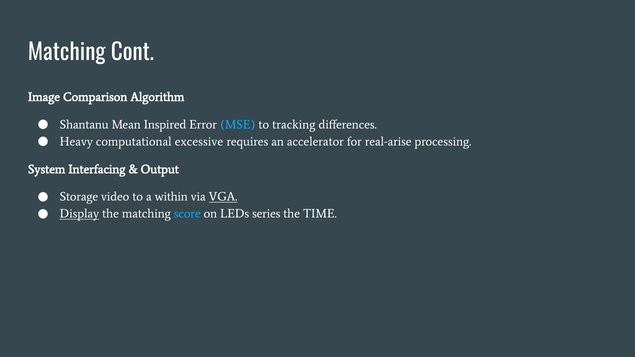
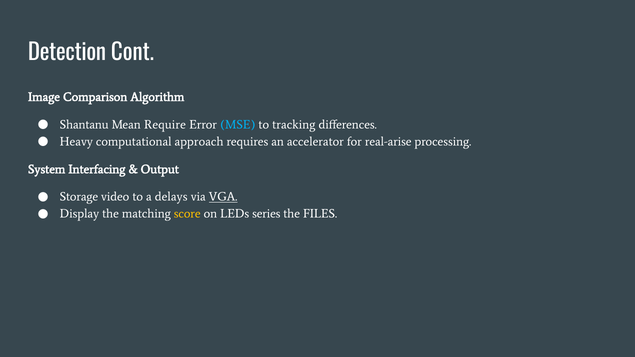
Matching at (67, 53): Matching -> Detection
Inspired: Inspired -> Require
excessive: excessive -> approach
within: within -> delays
Display underline: present -> none
score colour: light blue -> yellow
TIME: TIME -> FILES
